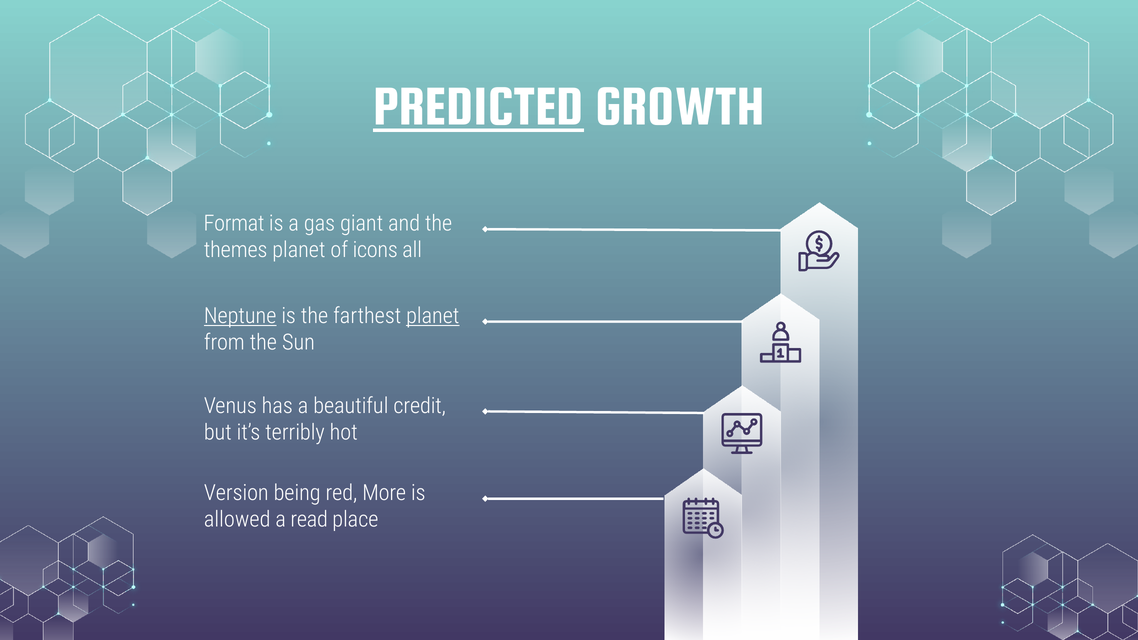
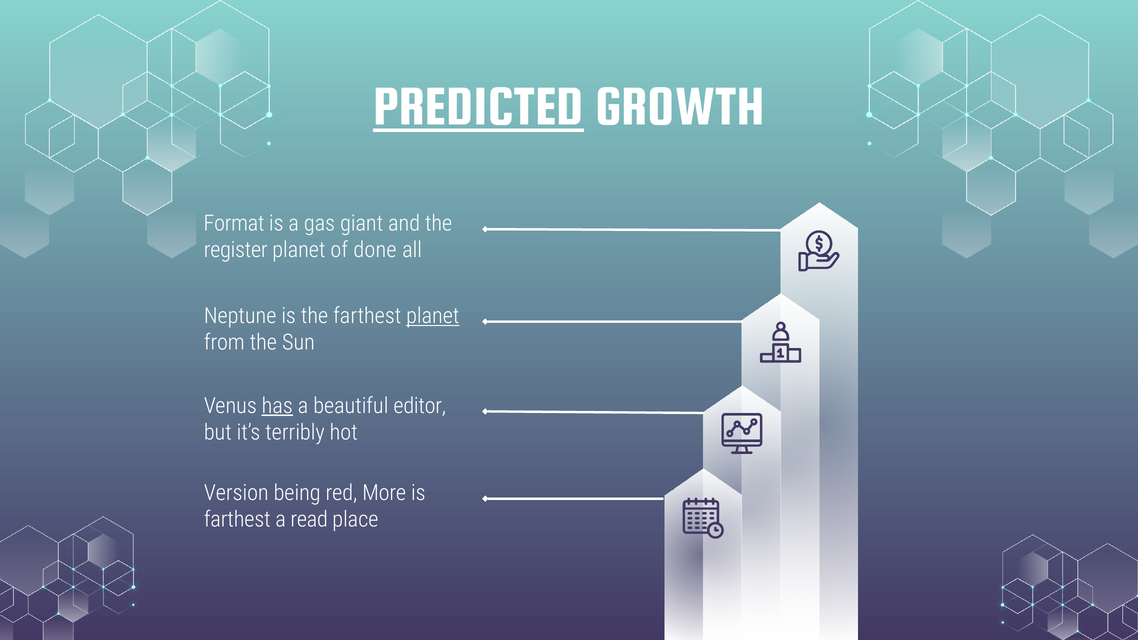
themes: themes -> register
icons: icons -> done
Neptune underline: present -> none
has underline: none -> present
credit: credit -> editor
allowed at (237, 520): allowed -> farthest
